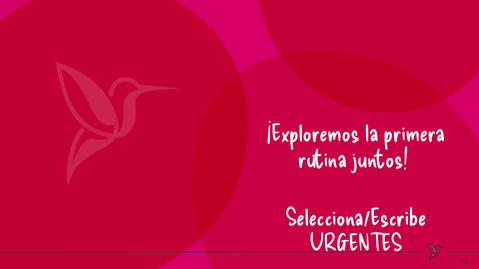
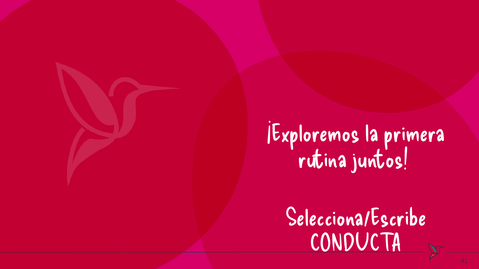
URGENTES: URGENTES -> CONDUCTA
